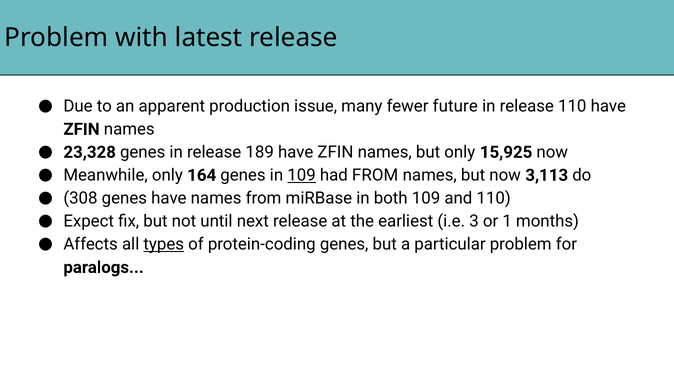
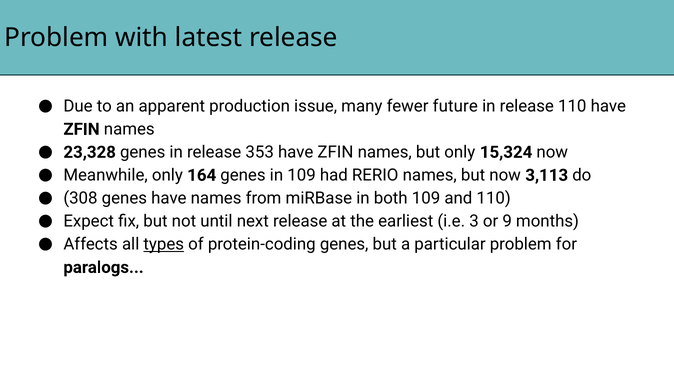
189: 189 -> 353
15,925: 15,925 -> 15,324
109 at (302, 175) underline: present -> none
had FROM: FROM -> RERIO
1: 1 -> 9
